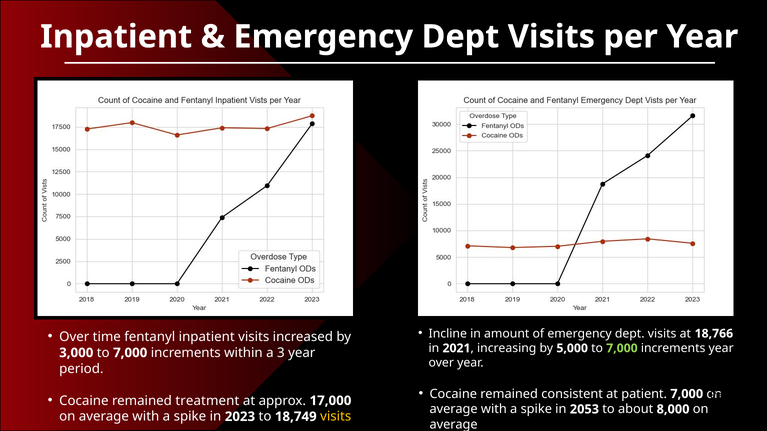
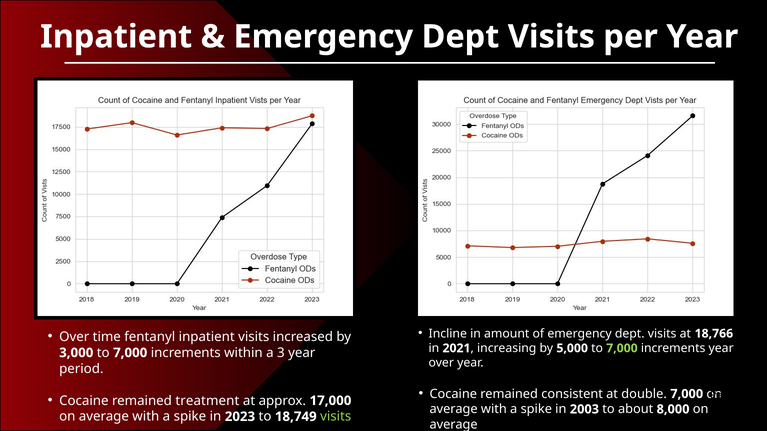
patient: patient -> double
2053: 2053 -> 2003
visits at (336, 417) colour: yellow -> light green
